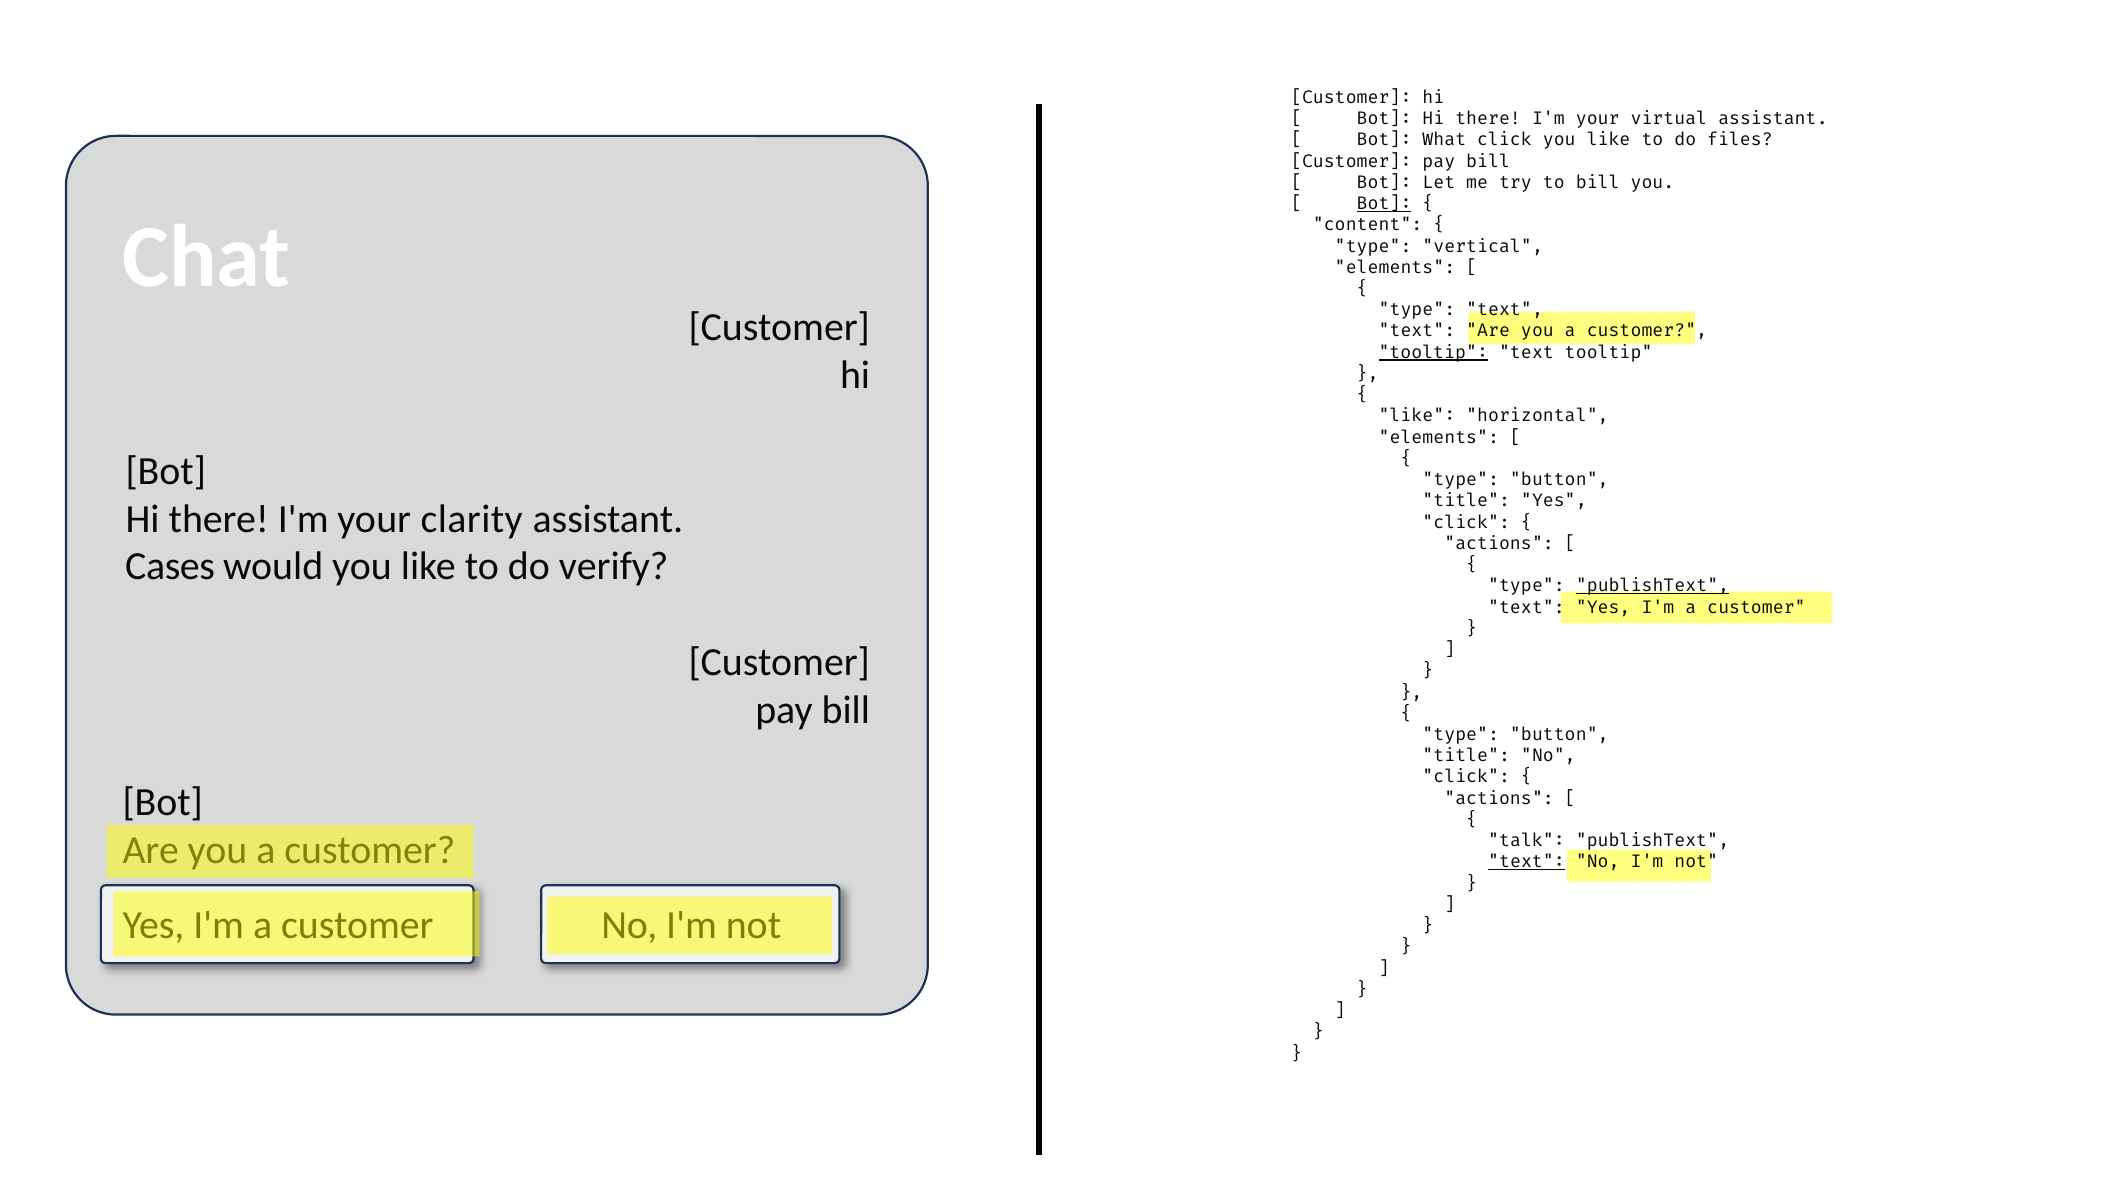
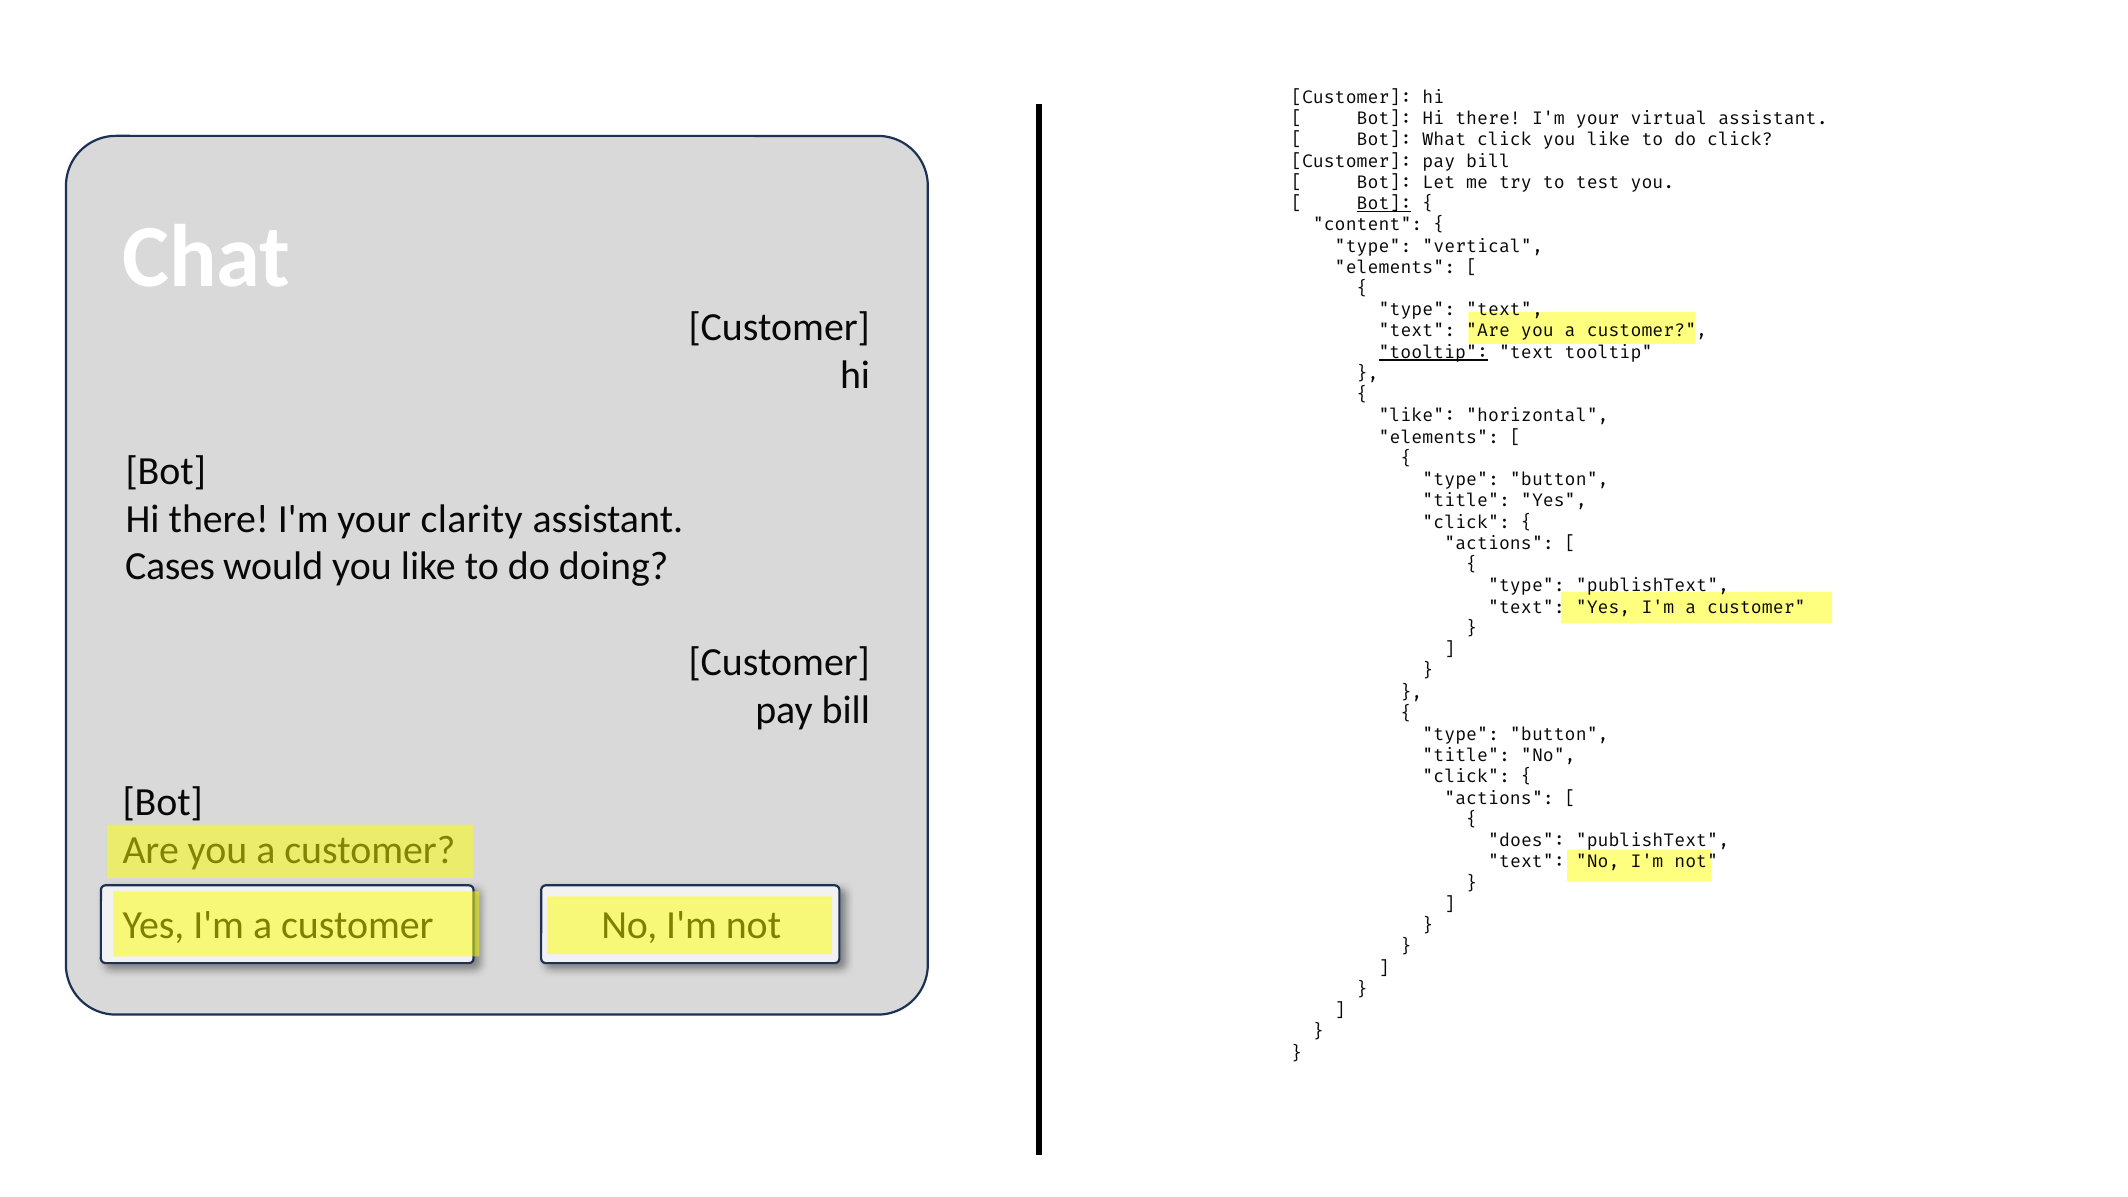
do files: files -> click
to bill: bill -> test
verify: verify -> doing
publishText at (1652, 586) underline: present -> none
talk: talk -> does
text at (1526, 862) underline: present -> none
